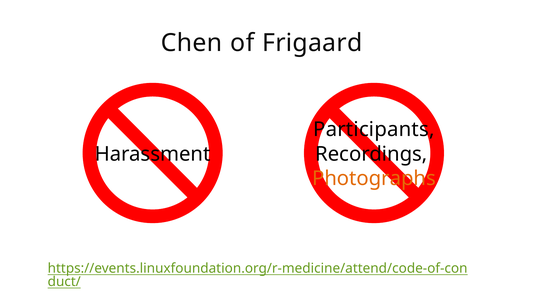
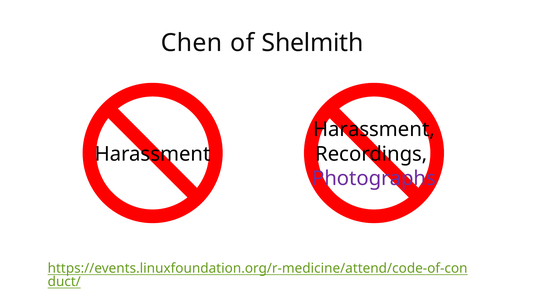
Frigaard: Frigaard -> Shelmith
Participants at (374, 129): Participants -> Harassment
Photographs colour: orange -> purple
